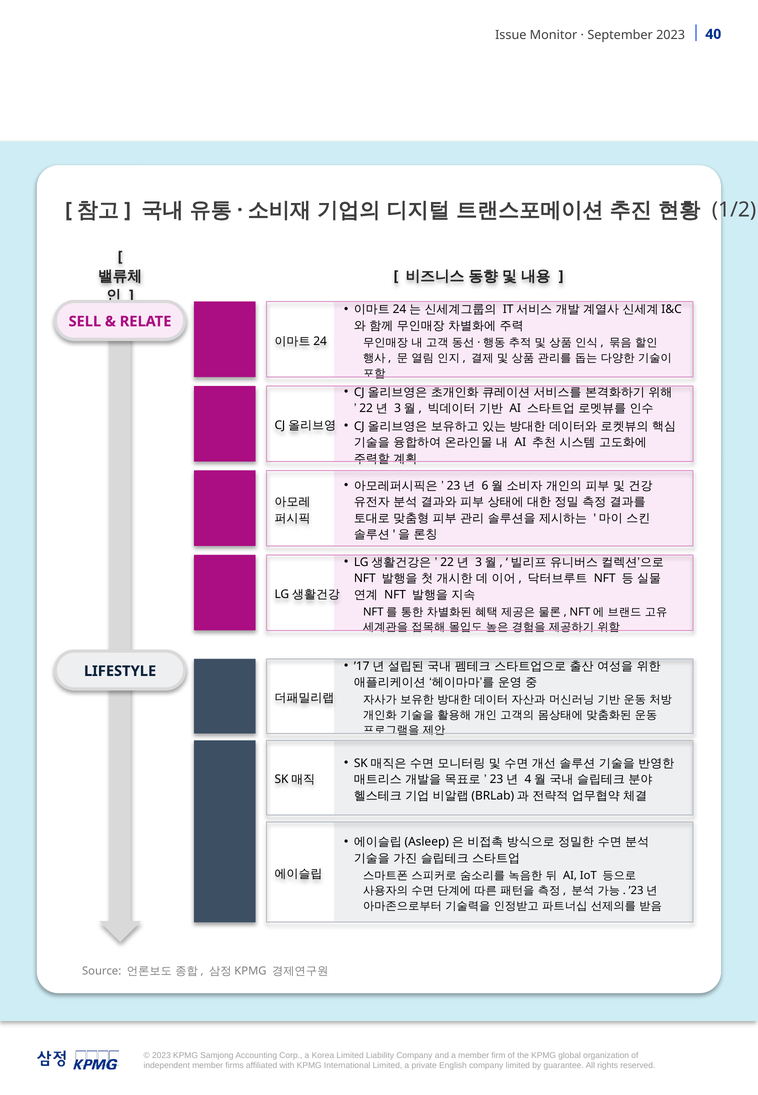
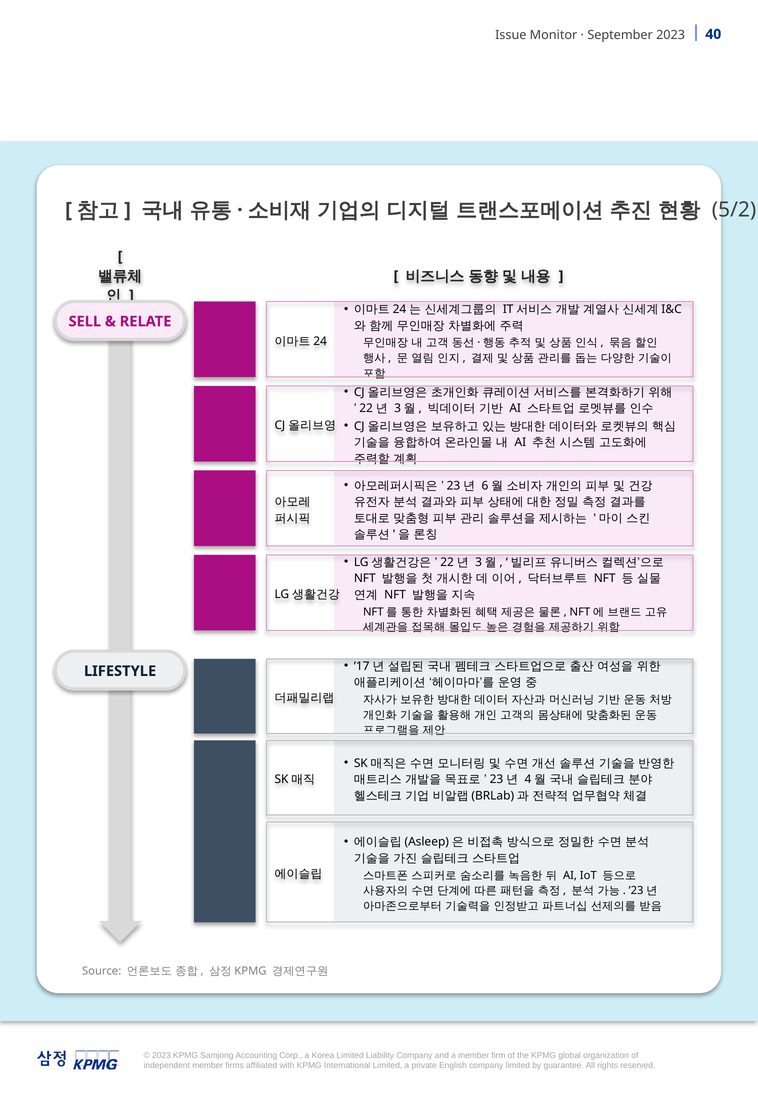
1/2: 1/2 -> 5/2
